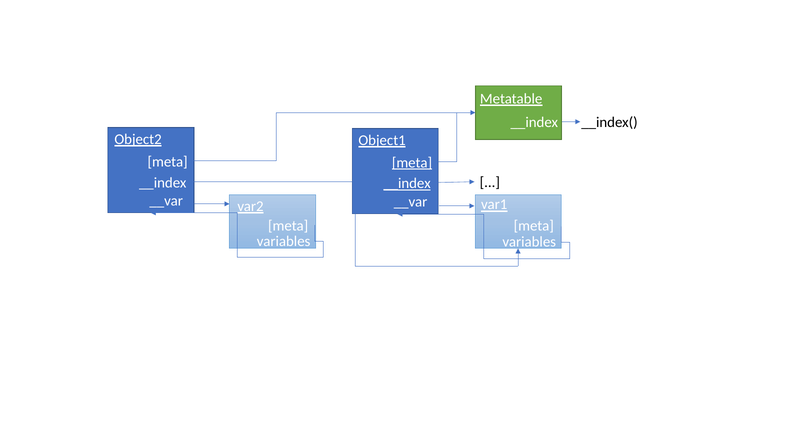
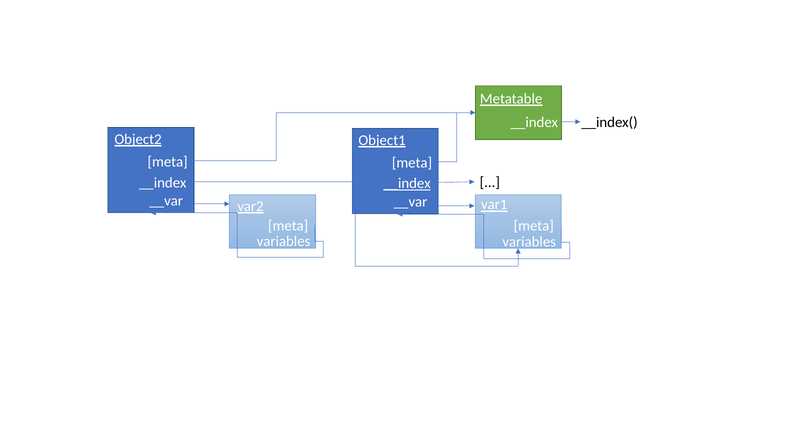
meta at (412, 163) underline: present -> none
